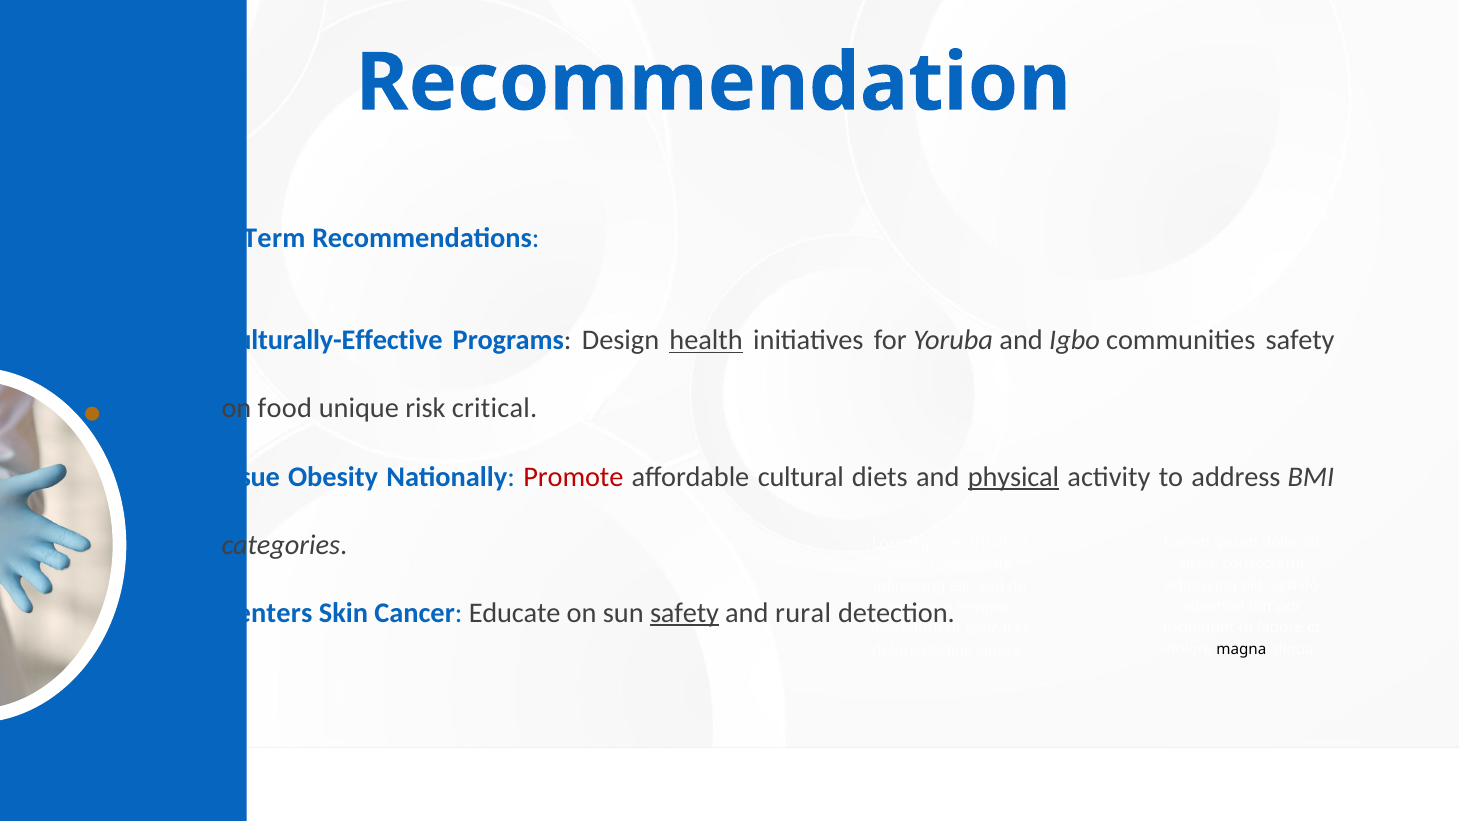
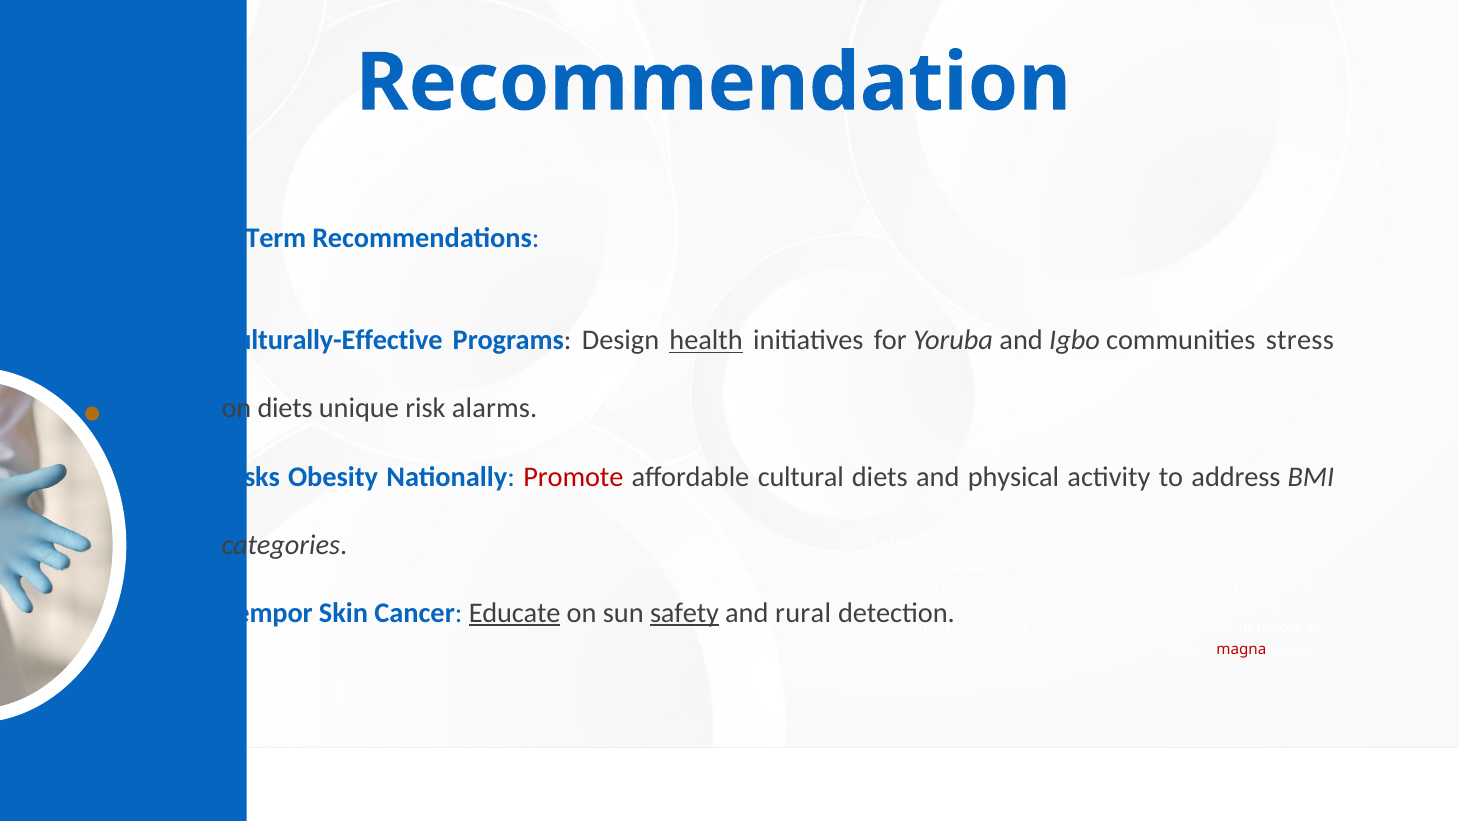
Into-Term: Into-Term -> Care-Term
communities safety: safety -> stress
on food: food -> diets
risk critical: critical -> alarms
Issue: Issue -> Risks
physical underline: present -> none
Centers at (267, 613): Centers -> Tempor
Educate underline: none -> present
magna colour: black -> red
